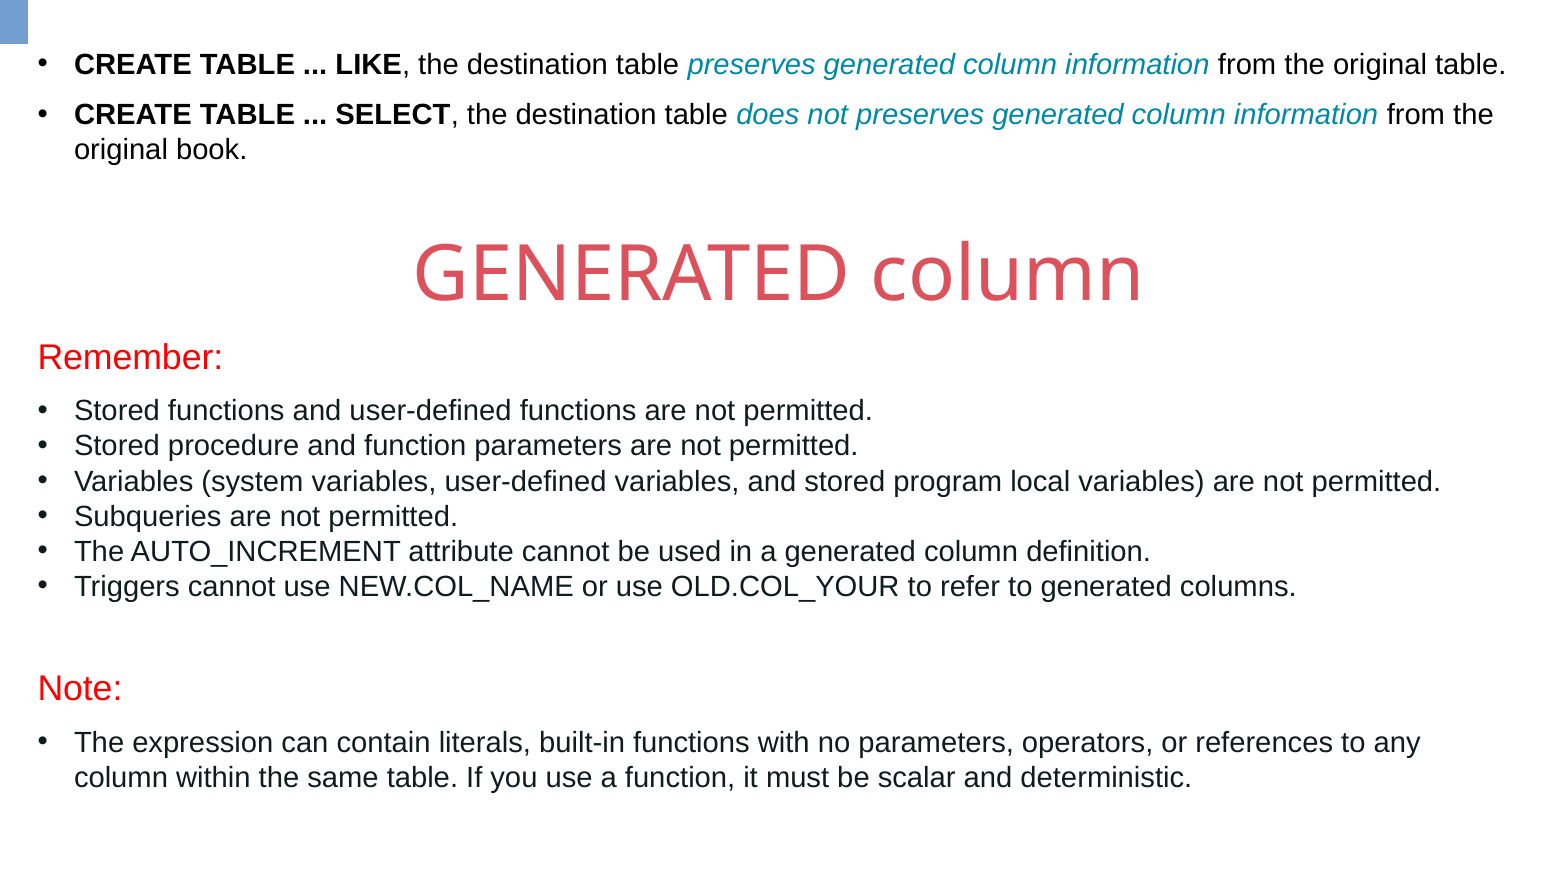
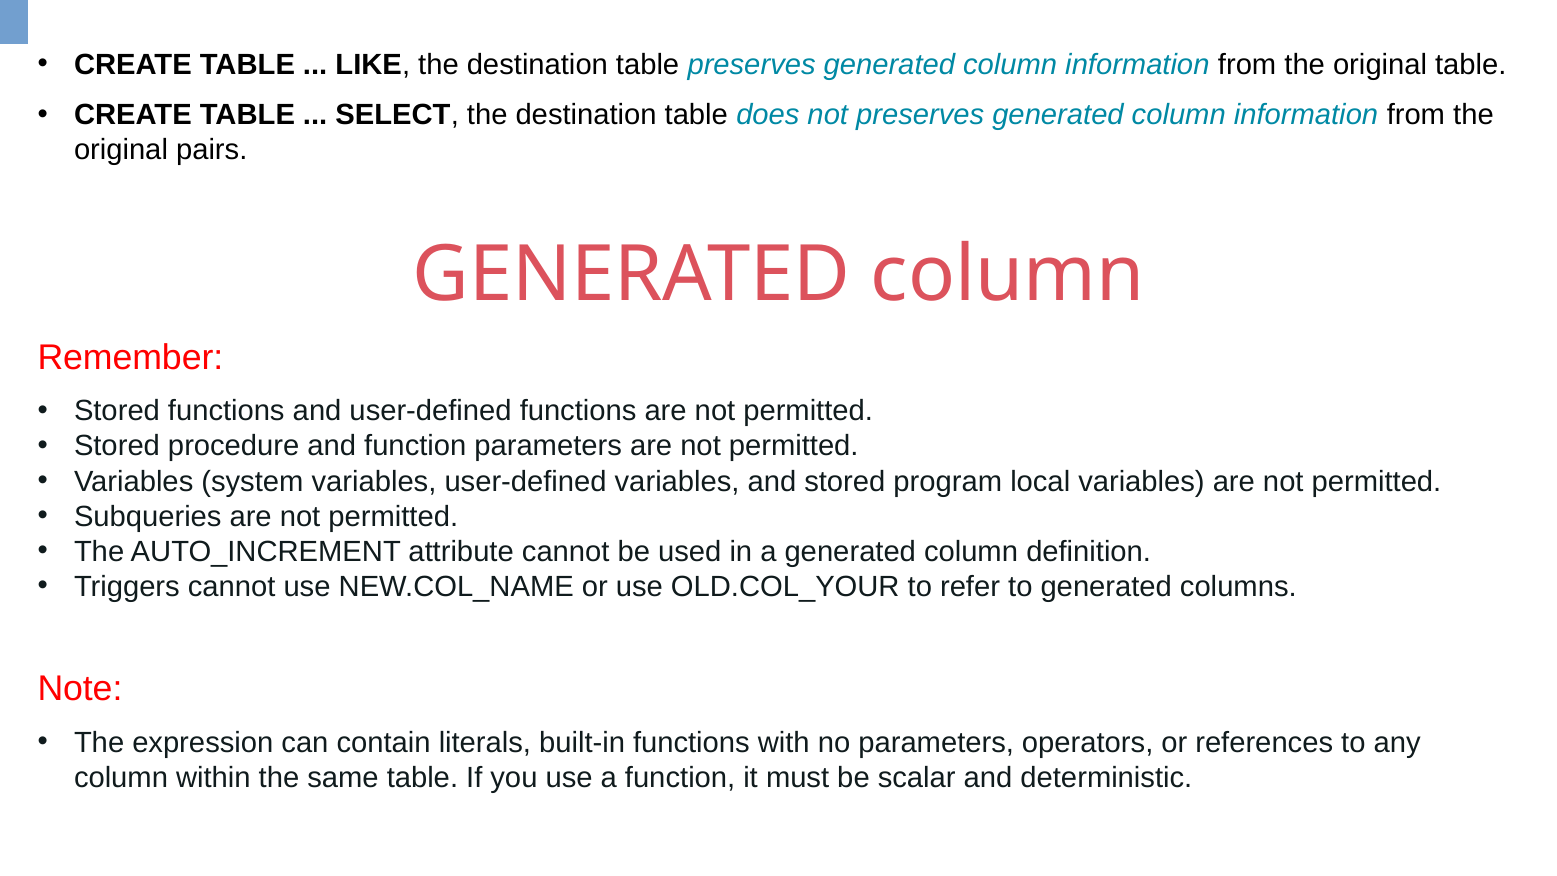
book: book -> pairs
